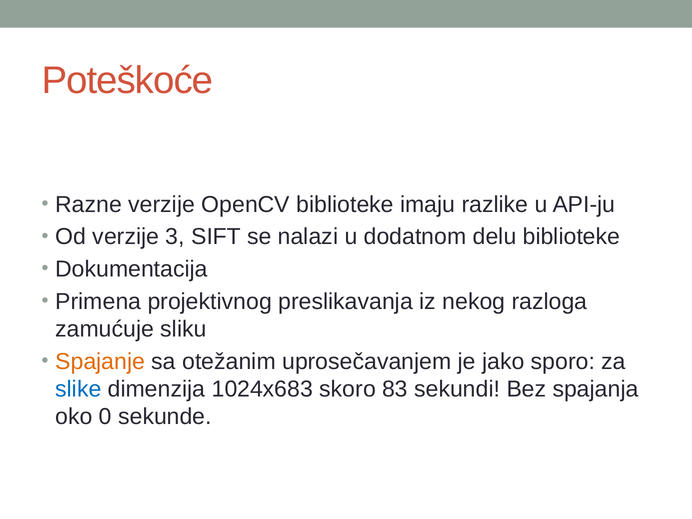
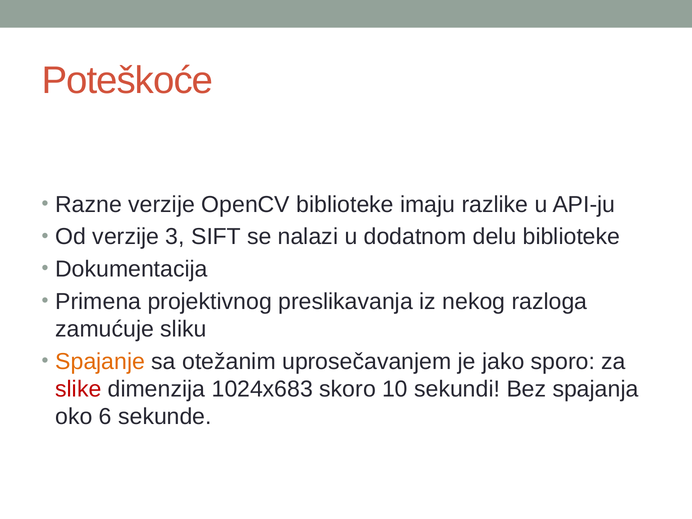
slike colour: blue -> red
83: 83 -> 10
0: 0 -> 6
